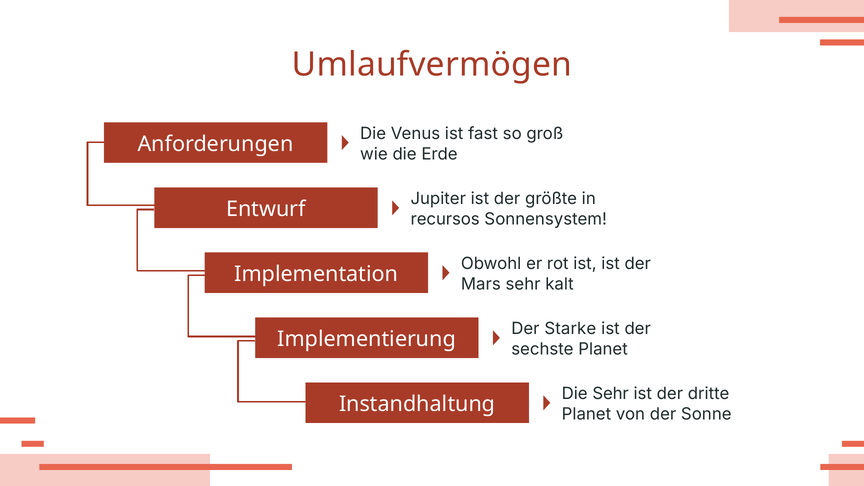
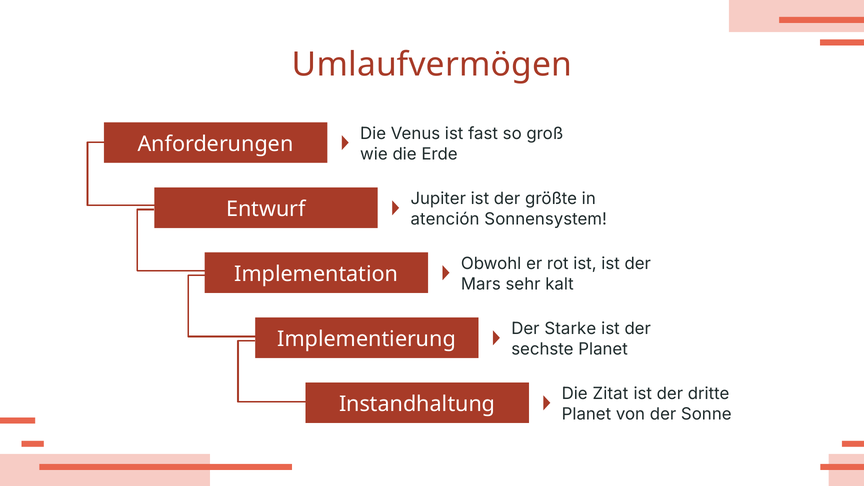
recursos: recursos -> atención
Die Sehr: Sehr -> Zitat
